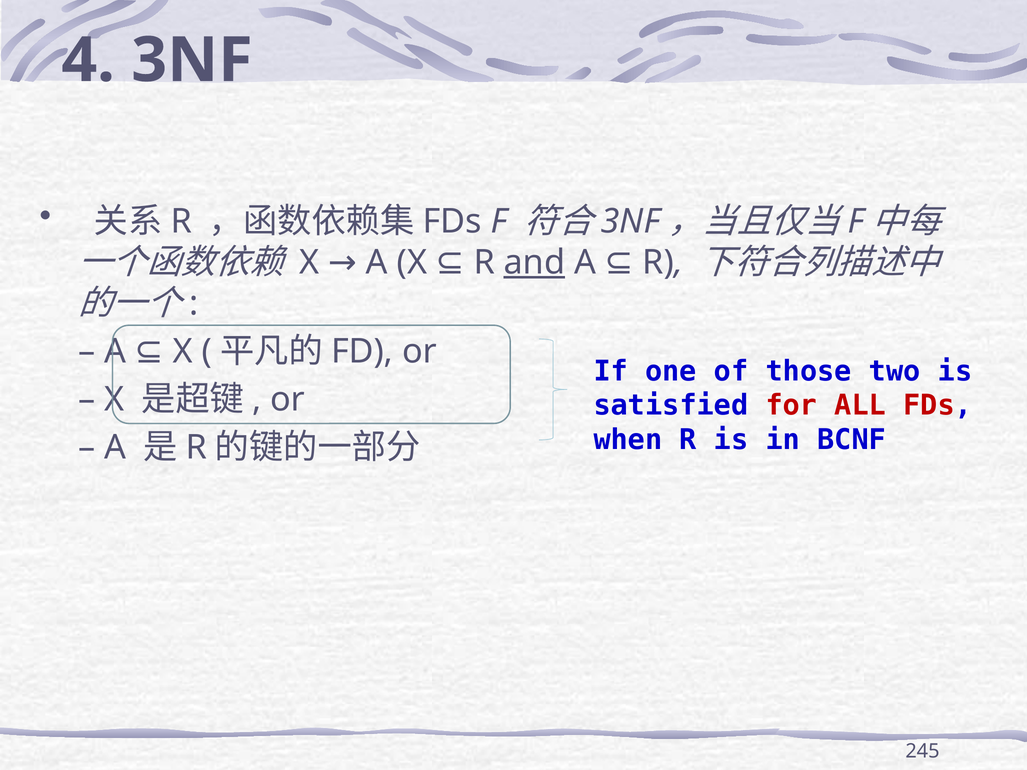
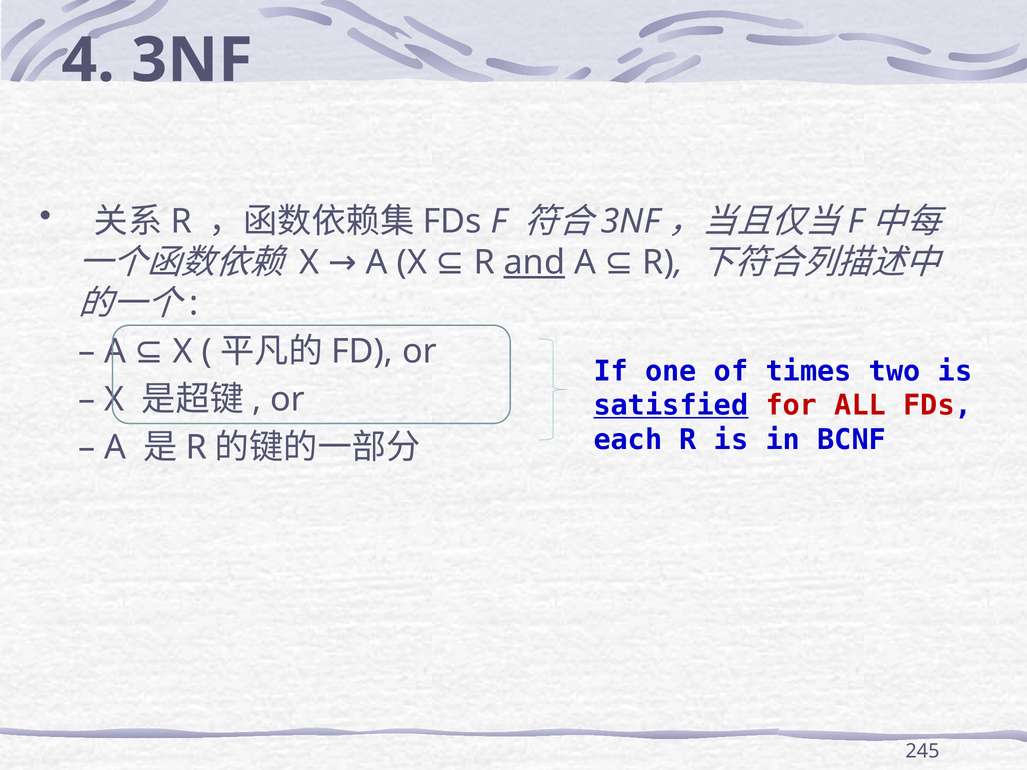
those: those -> times
satisfied underline: none -> present
when: when -> each
